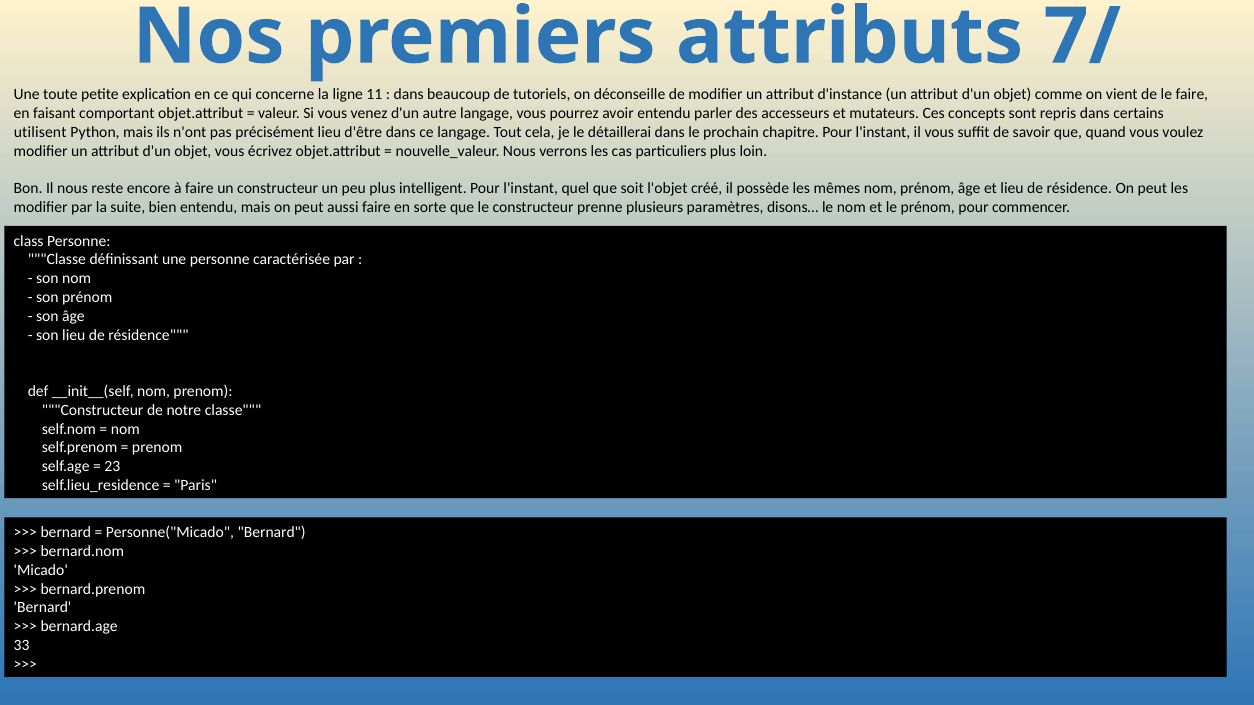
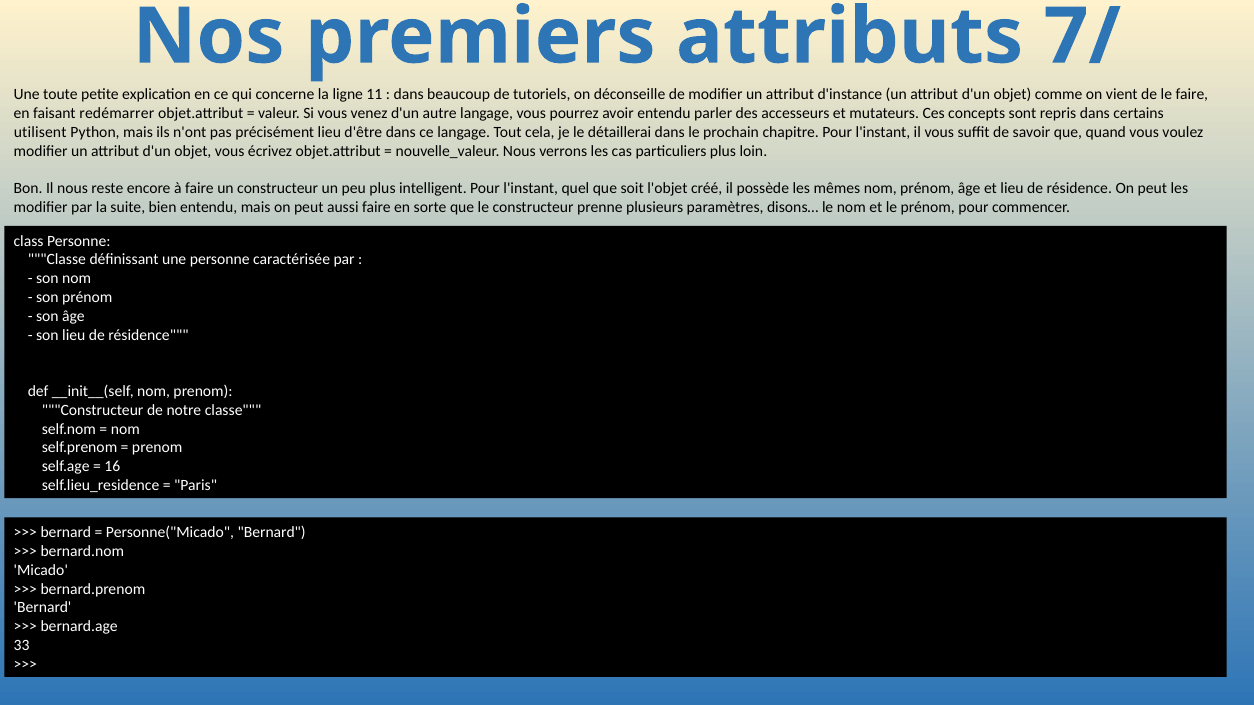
comportant: comportant -> redémarrer
23: 23 -> 16
